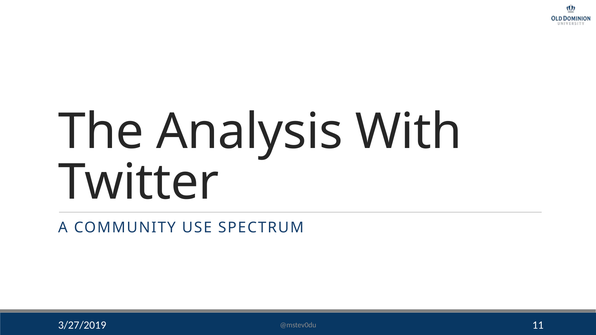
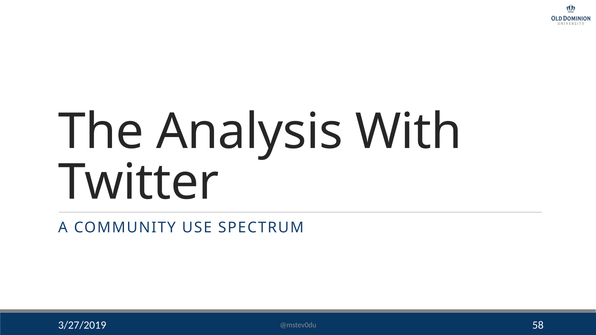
11: 11 -> 58
